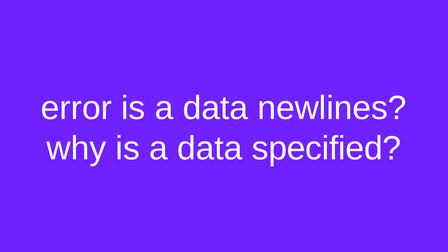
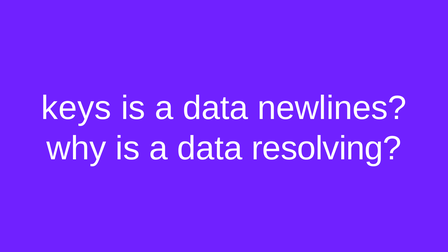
error: error -> keys
specified: specified -> resolving
